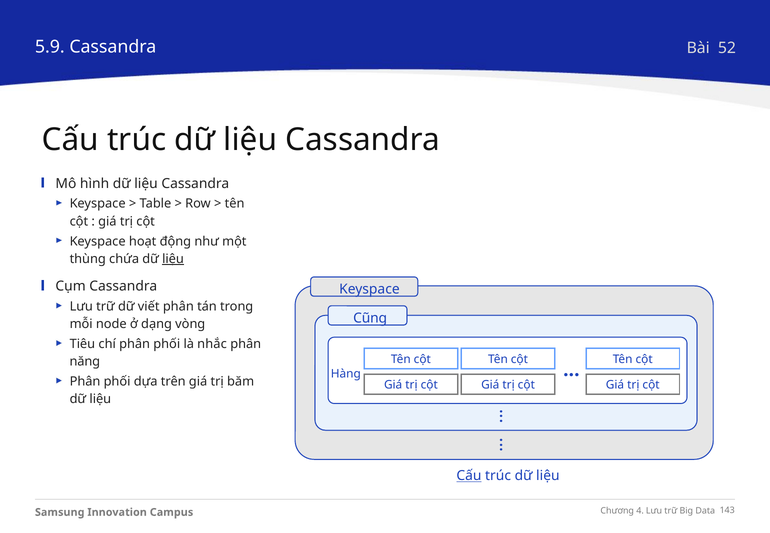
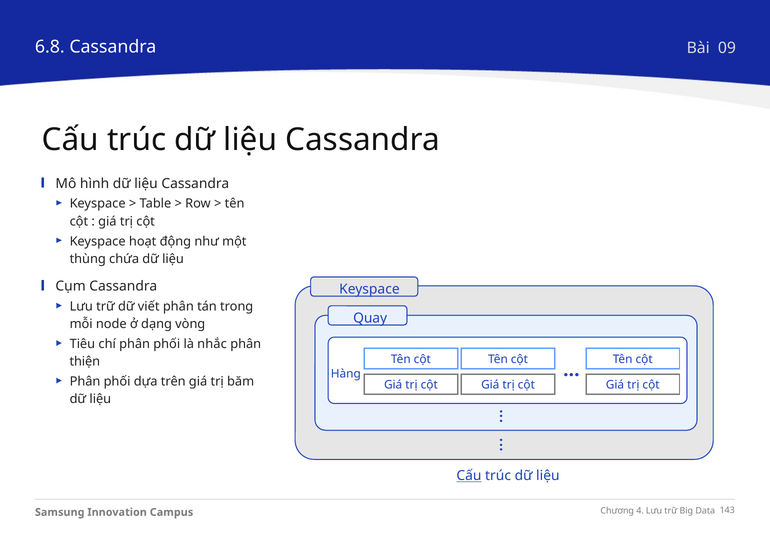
5.9: 5.9 -> 6.8
52: 52 -> 09
liệu at (173, 259) underline: present -> none
Cũng: Cũng -> Quay
năng: năng -> thiện
